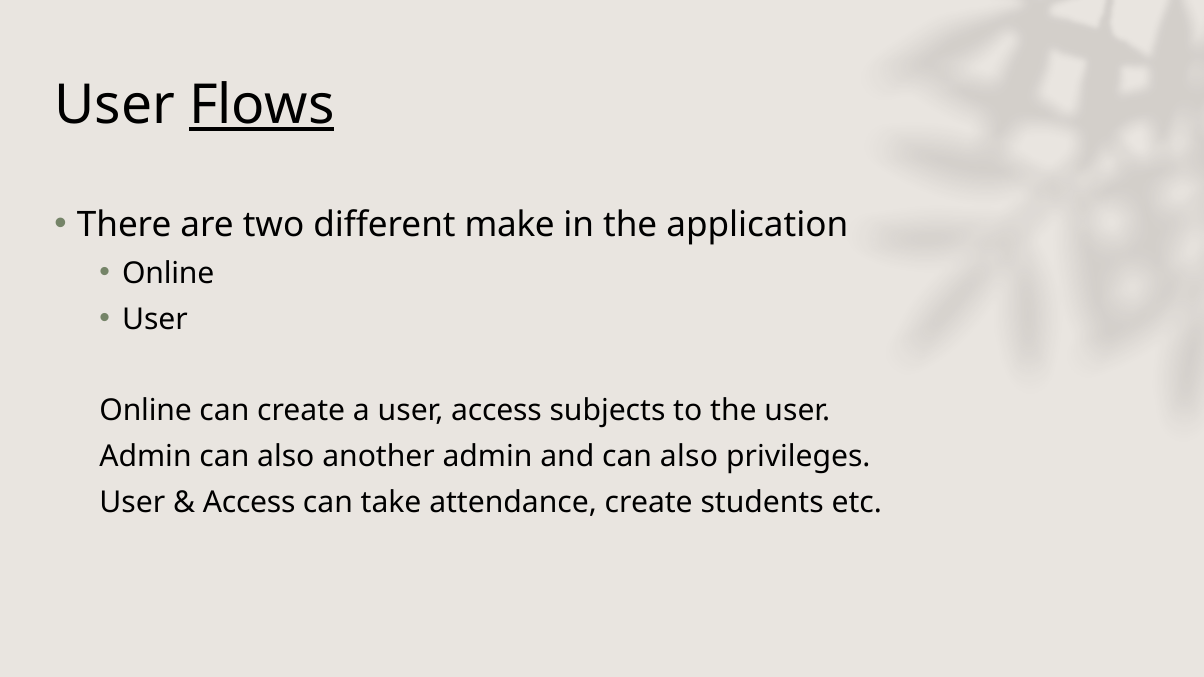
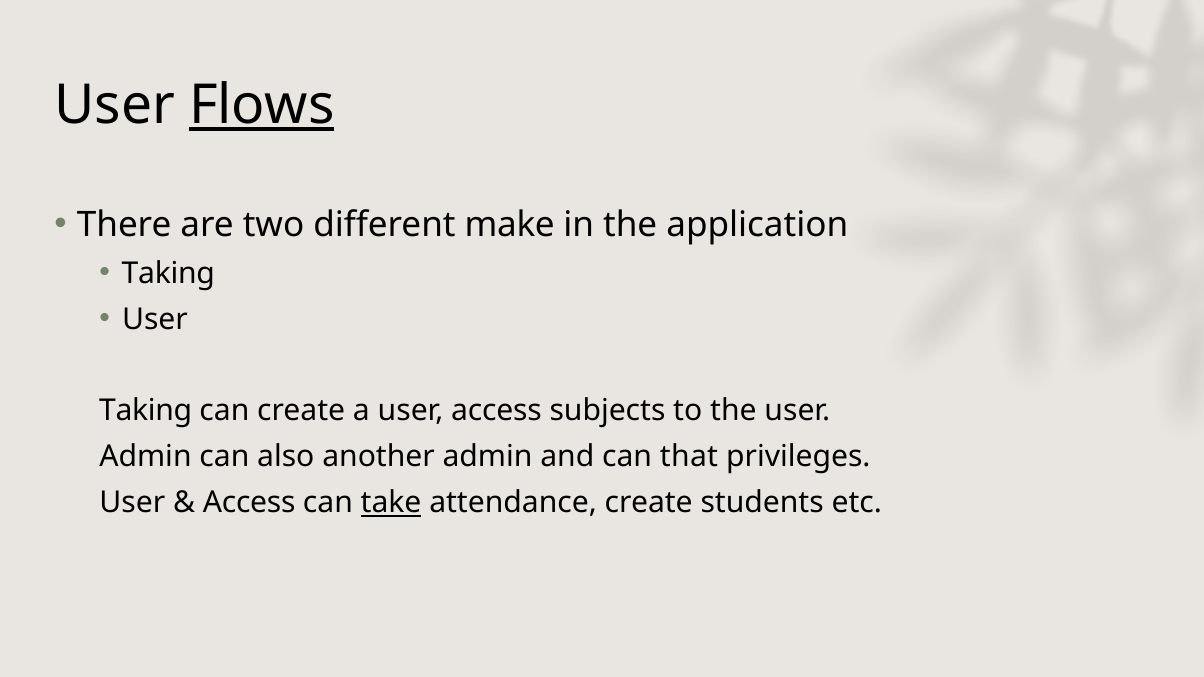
Online at (168, 273): Online -> Taking
Online at (146, 411): Online -> Taking
and can also: also -> that
take underline: none -> present
